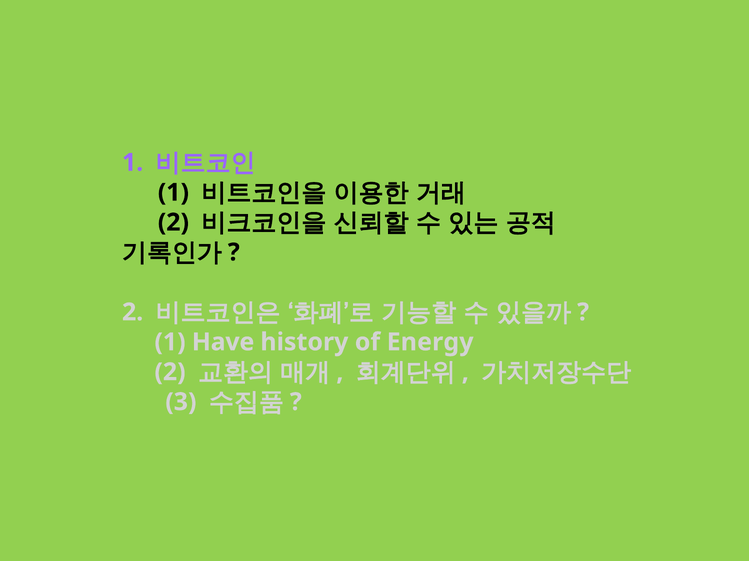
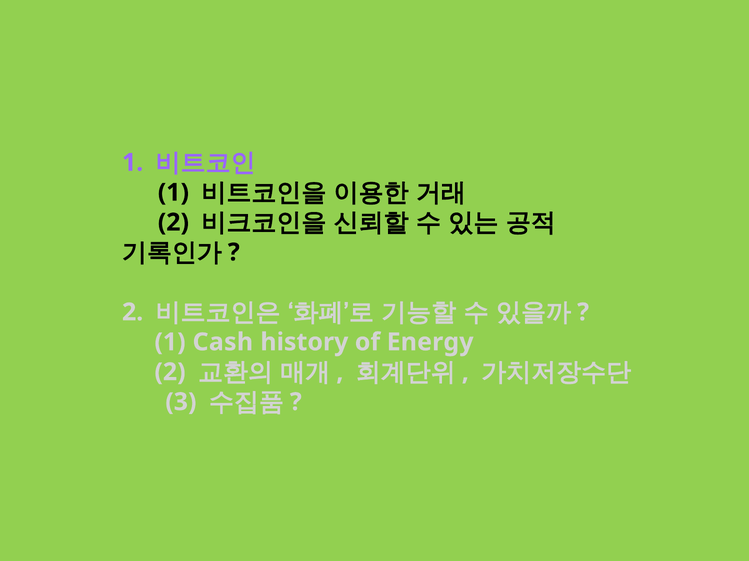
Have: Have -> Cash
